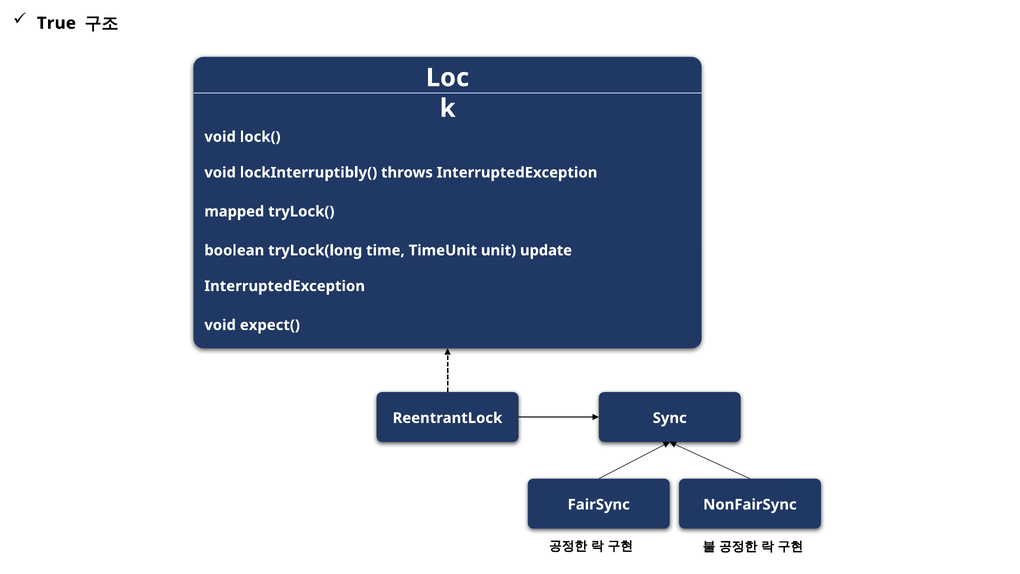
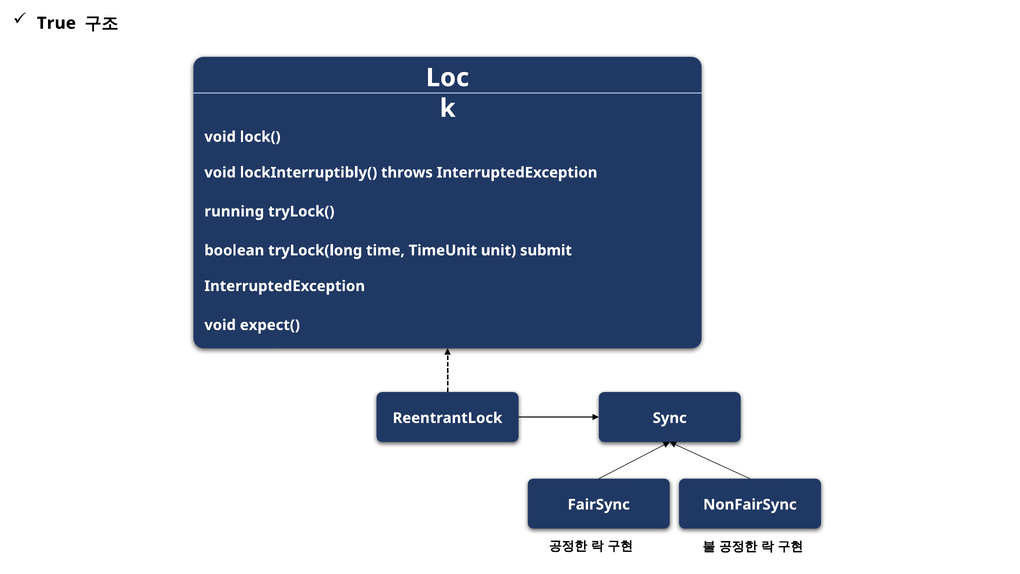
mapped: mapped -> running
update: update -> submit
